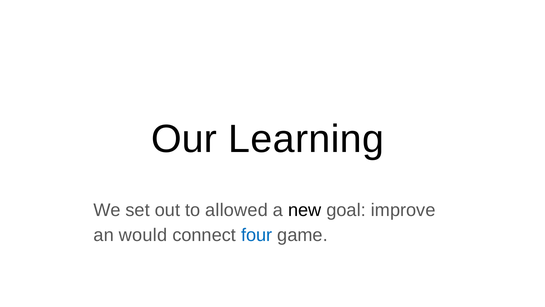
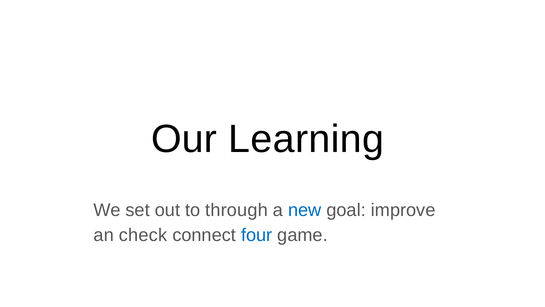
allowed: allowed -> through
new colour: black -> blue
would: would -> check
